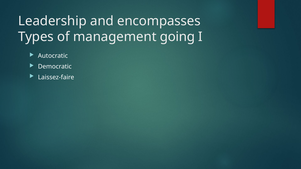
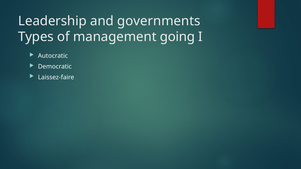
encompasses: encompasses -> governments
